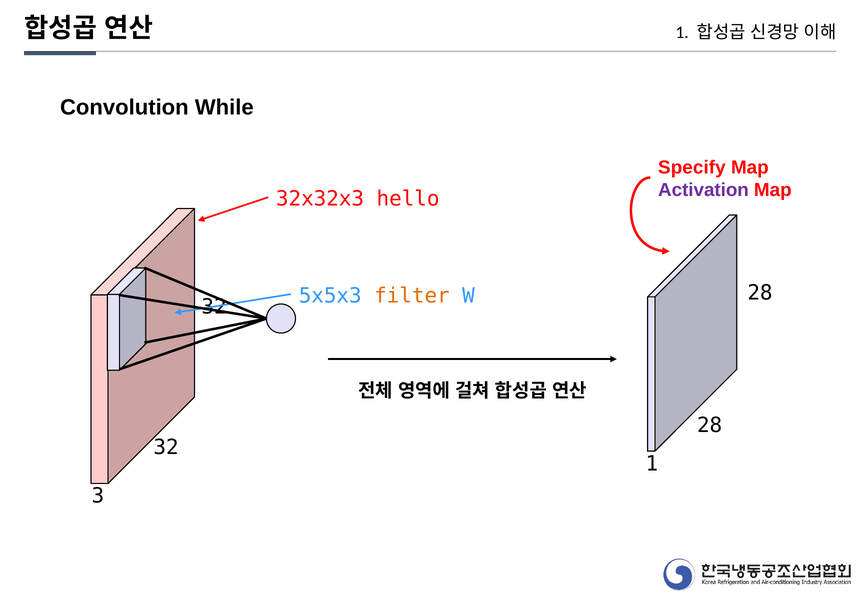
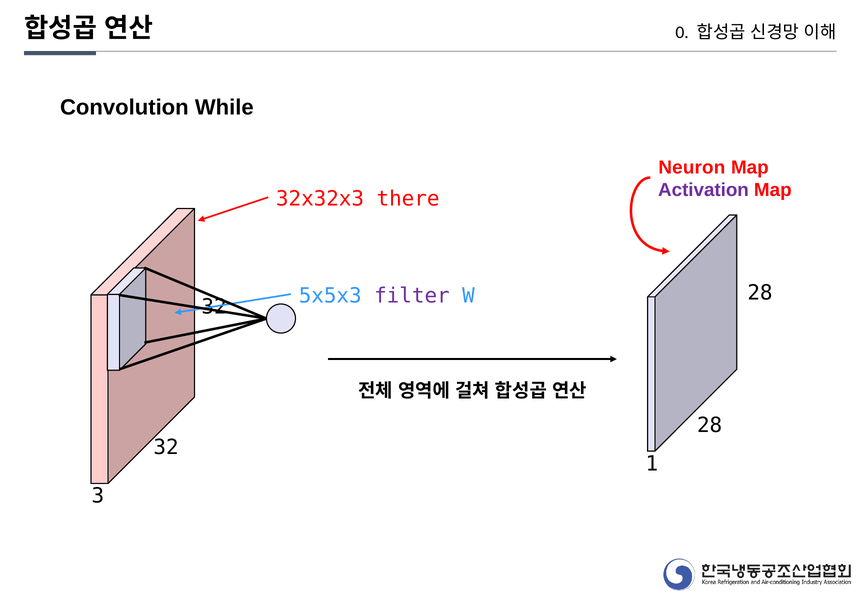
1 at (682, 33): 1 -> 0
Specify: Specify -> Neuron
hello: hello -> there
filter colour: orange -> purple
